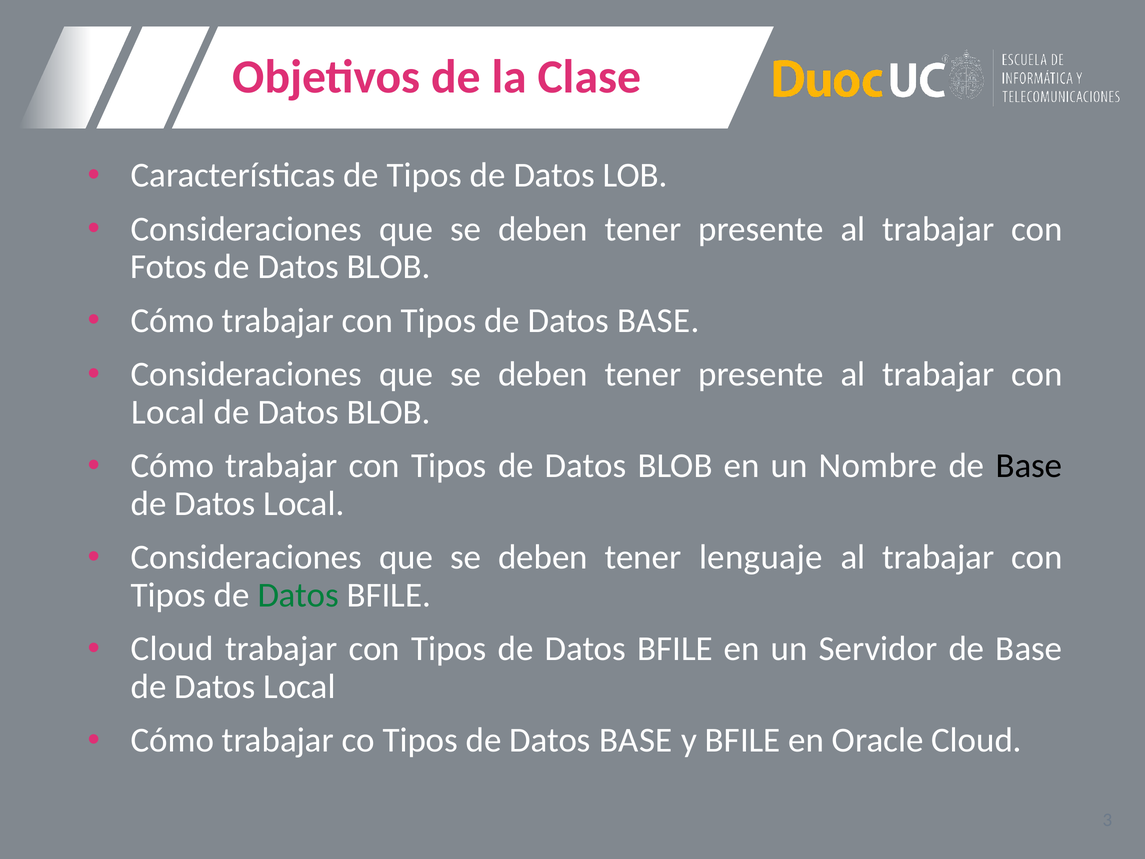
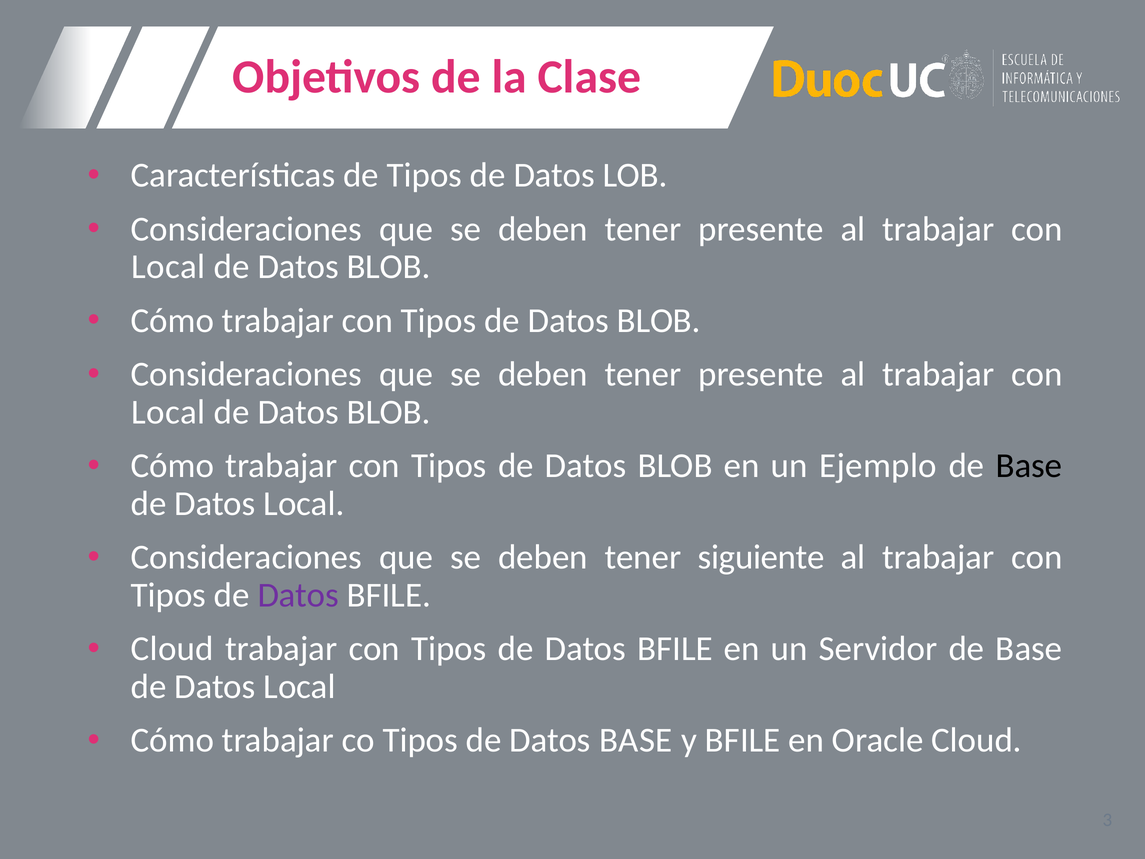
Fotos at (169, 267): Fotos -> Local
BASE at (658, 321): BASE -> BLOB
Nombre: Nombre -> Ejemplo
lenguaje: lenguaje -> siguiente
Datos at (298, 595) colour: green -> purple
